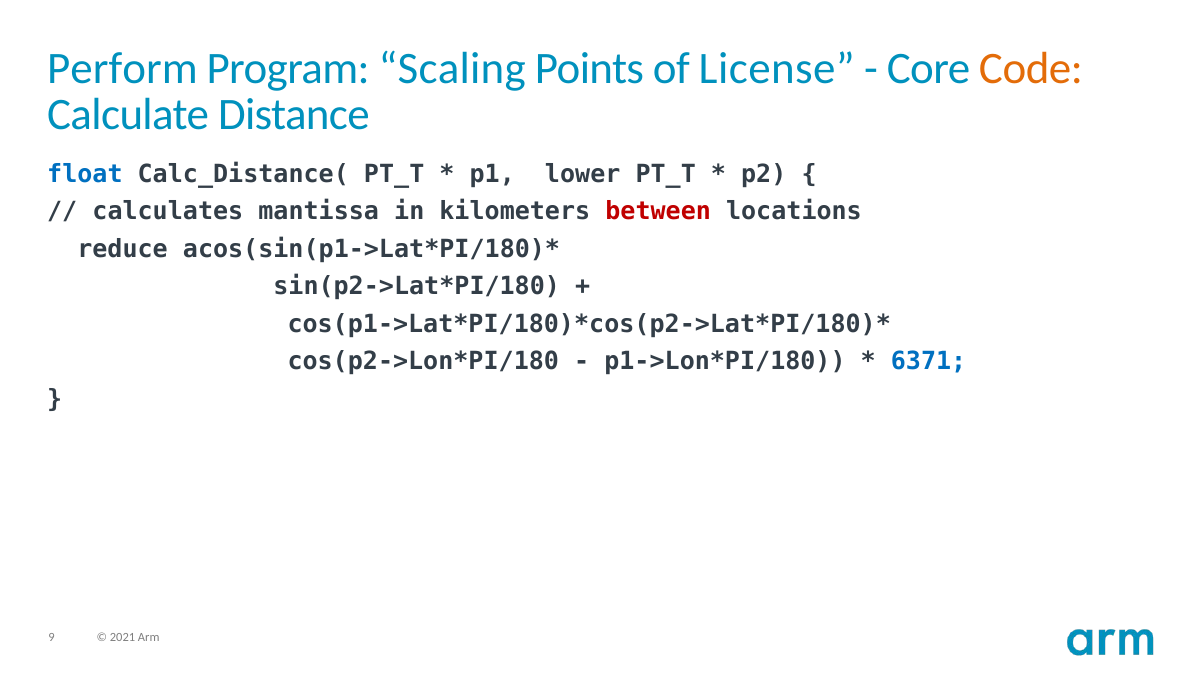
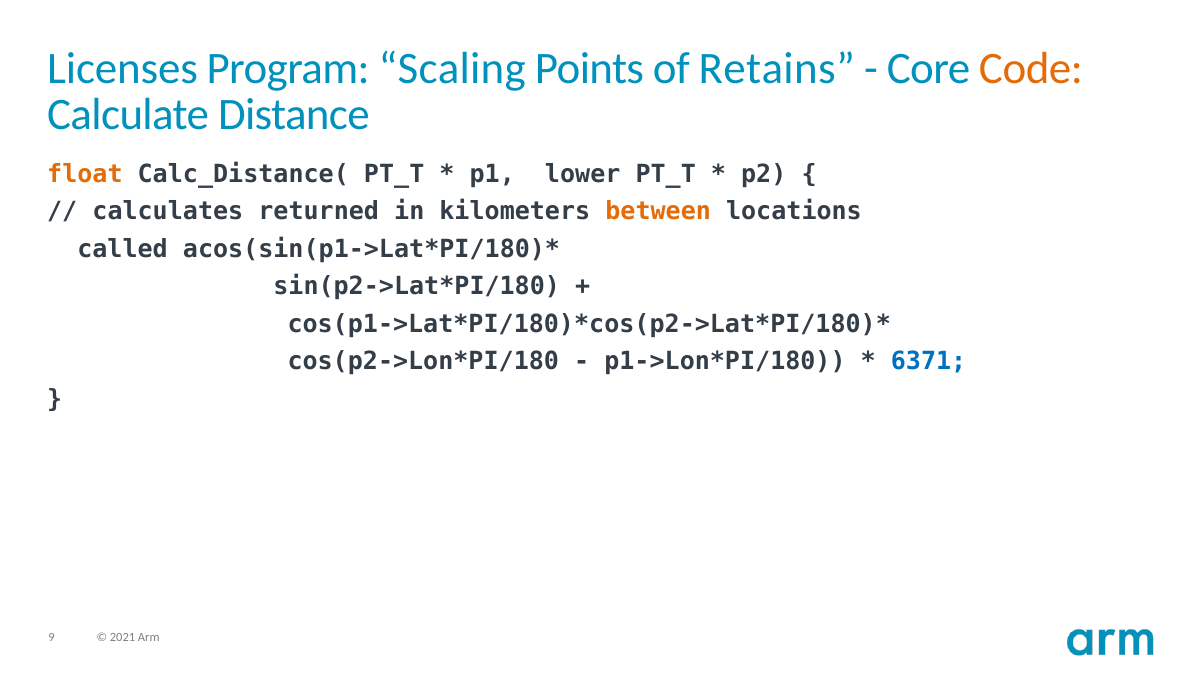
Perform: Perform -> Licenses
License: License -> Retains
float colour: blue -> orange
mantissa: mantissa -> returned
between colour: red -> orange
reduce: reduce -> called
